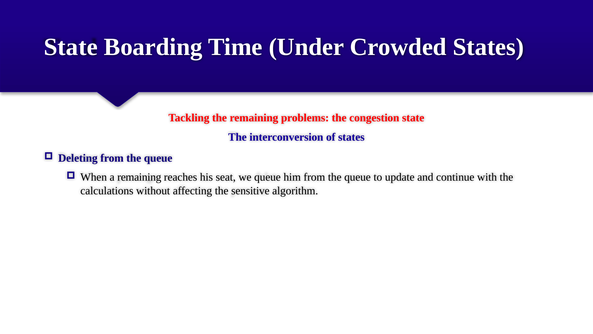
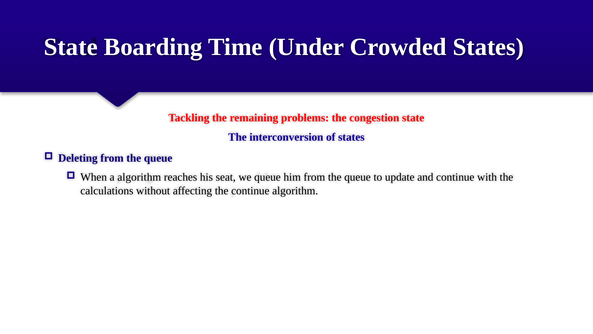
a remaining: remaining -> algorithm
the sensitive: sensitive -> continue
